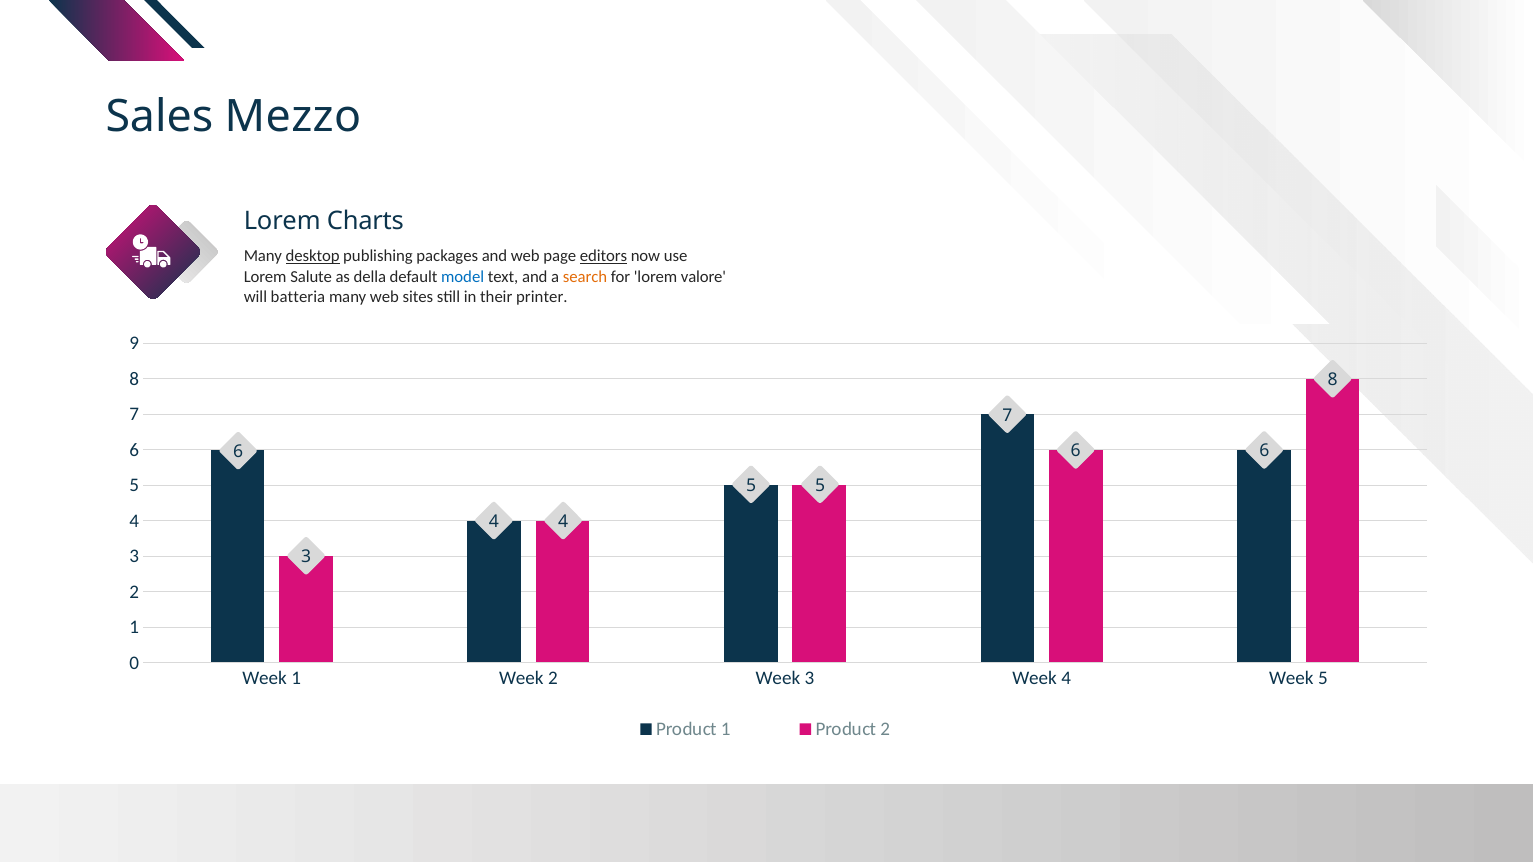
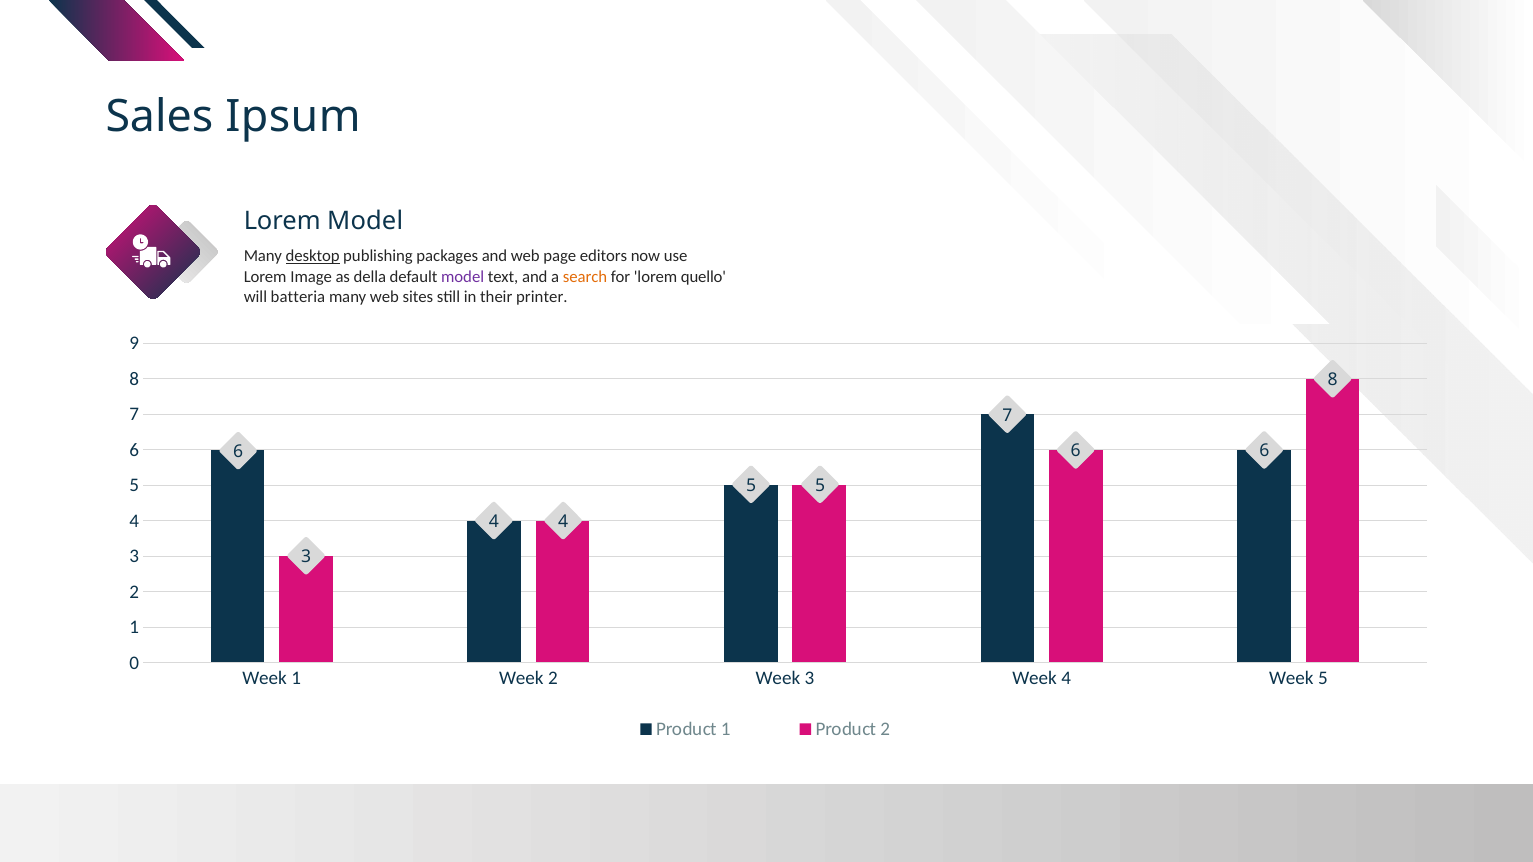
Mezzo: Mezzo -> Ipsum
Charts at (365, 221): Charts -> Model
editors underline: present -> none
Salute: Salute -> Image
model at (463, 277) colour: blue -> purple
valore: valore -> quello
